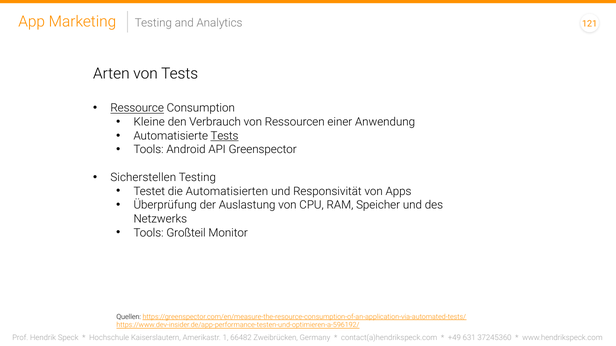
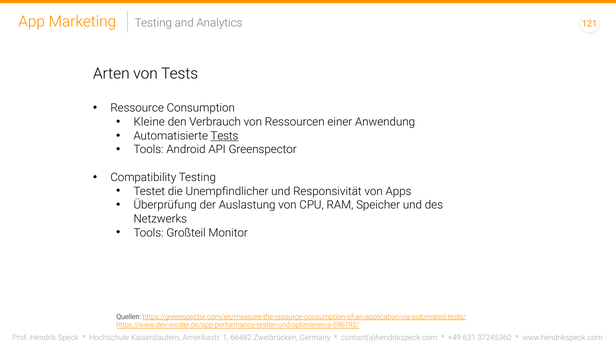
Ressource underline: present -> none
Sicherstellen: Sicherstellen -> Compatibility
Automatisierten: Automatisierten -> Unempfindlicher
